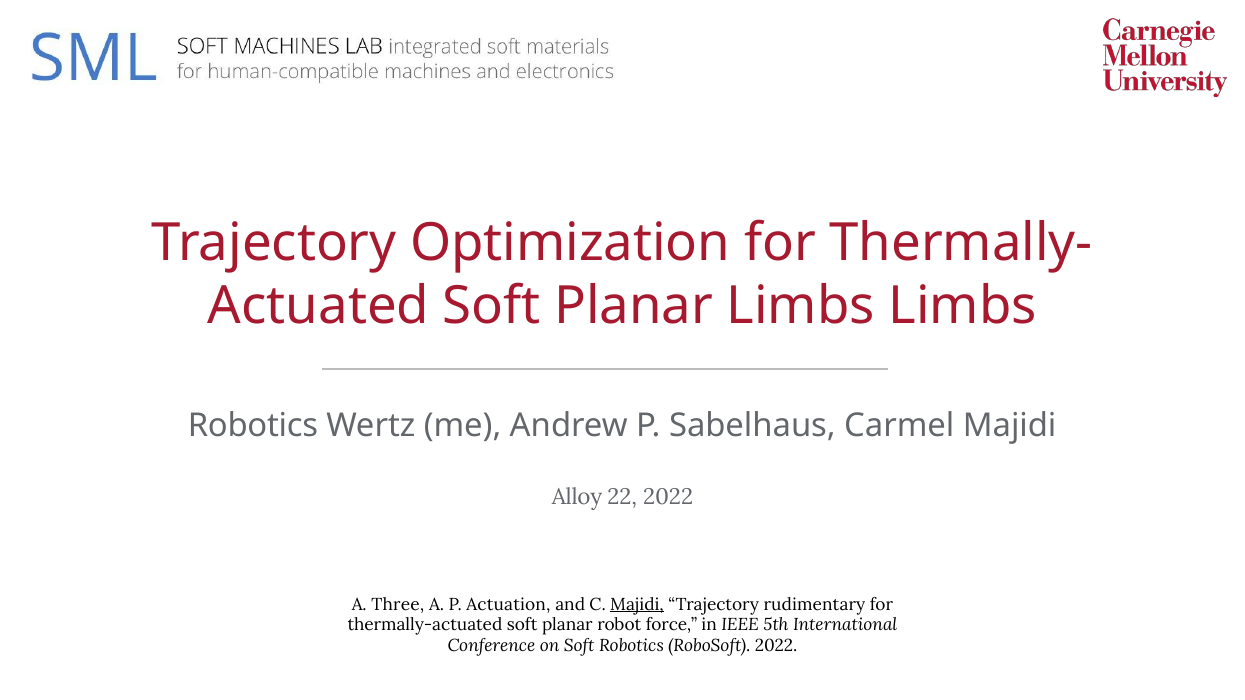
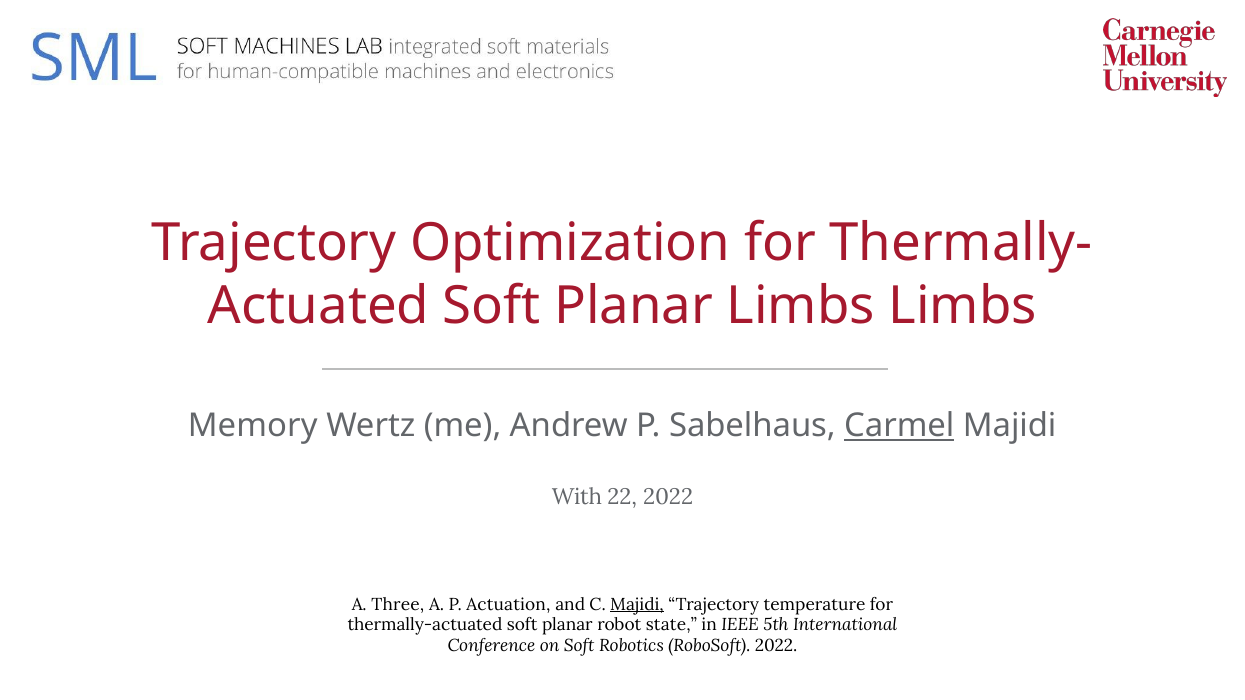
Robotics at (253, 426): Robotics -> Memory
Carmel underline: none -> present
Alloy: Alloy -> With
rudimentary: rudimentary -> temperature
force: force -> state
